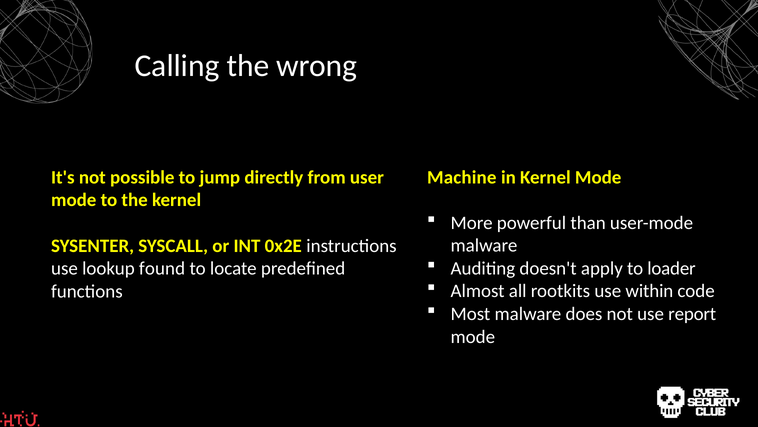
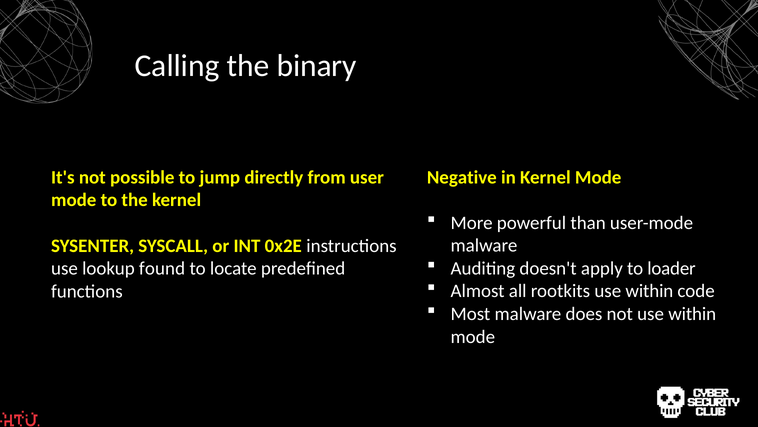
wrong: wrong -> binary
Machine: Machine -> Negative
not use report: report -> within
